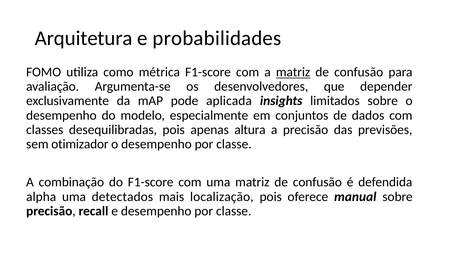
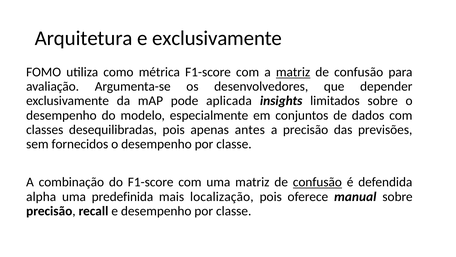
e probabilidades: probabilidades -> exclusivamente
altura: altura -> antes
otimizador: otimizador -> fornecidos
confusão at (317, 182) underline: none -> present
detectados: detectados -> predefinida
